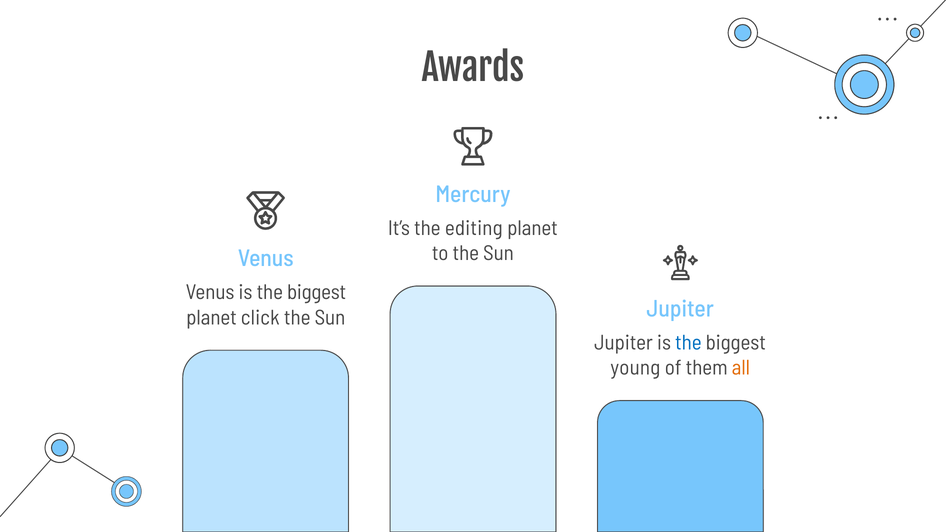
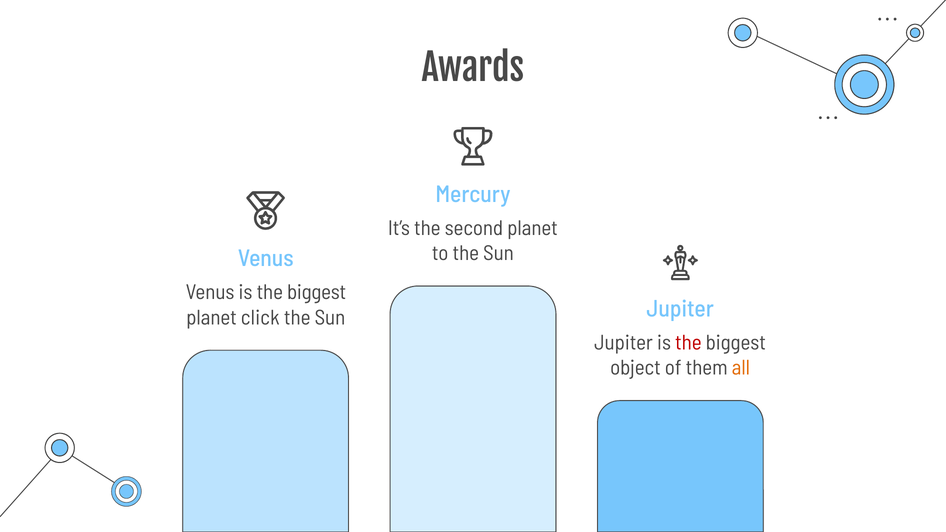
editing: editing -> second
the at (688, 343) colour: blue -> red
young: young -> object
